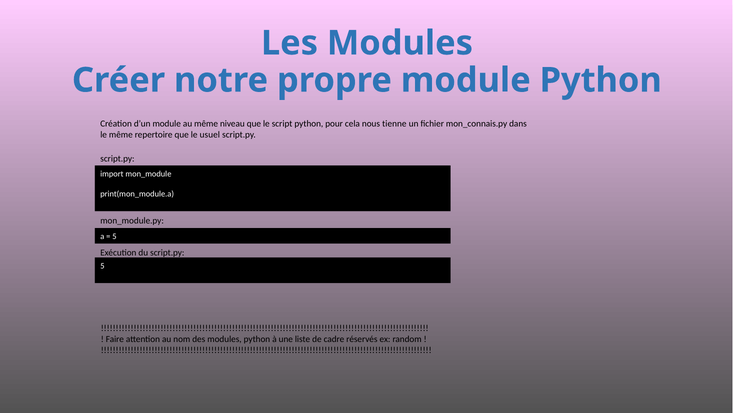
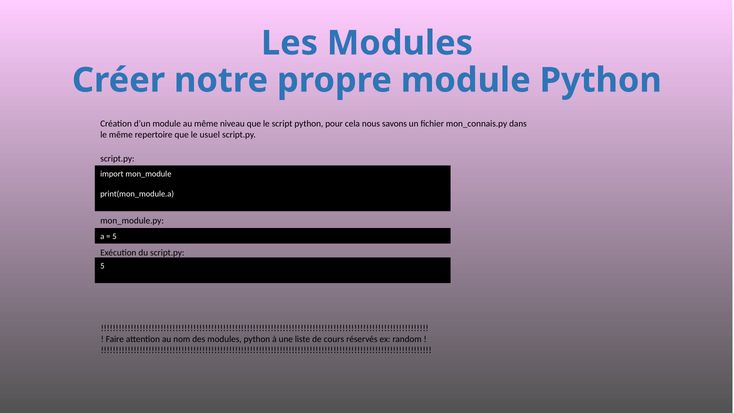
tienne: tienne -> savons
cadre: cadre -> cours
